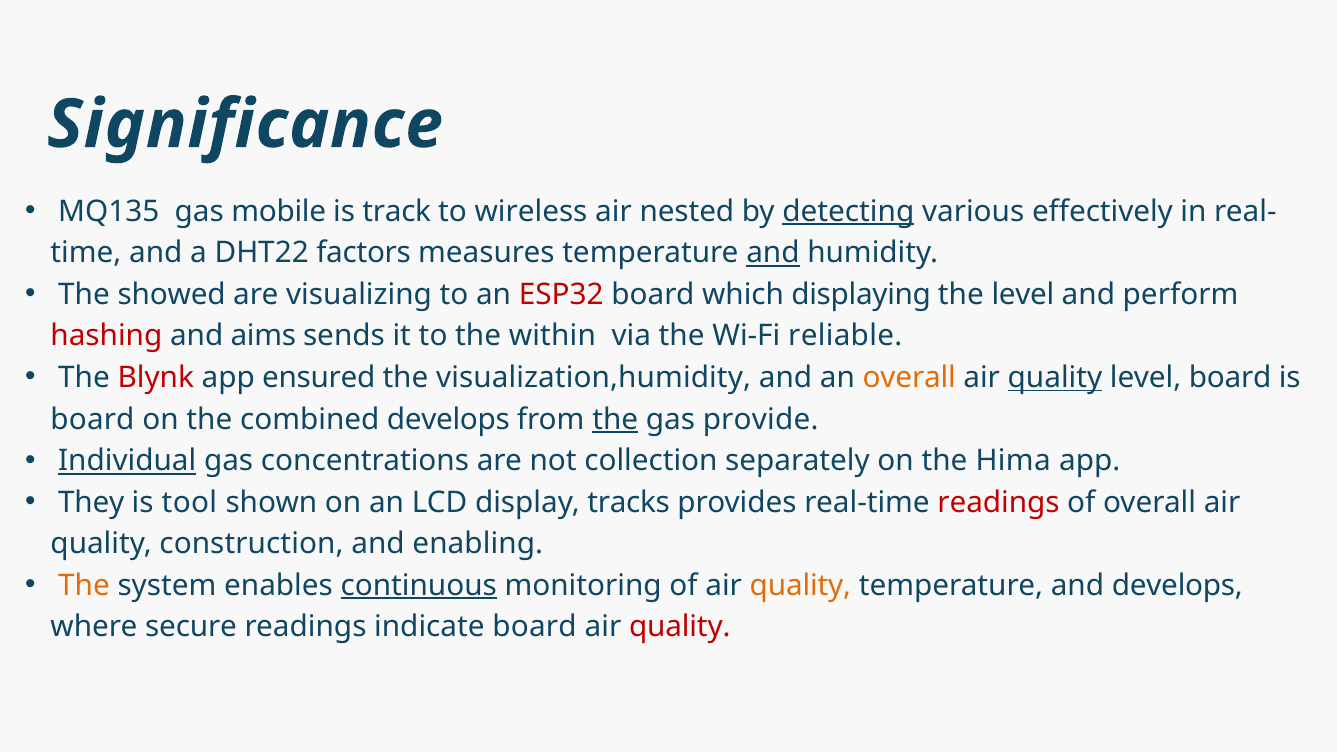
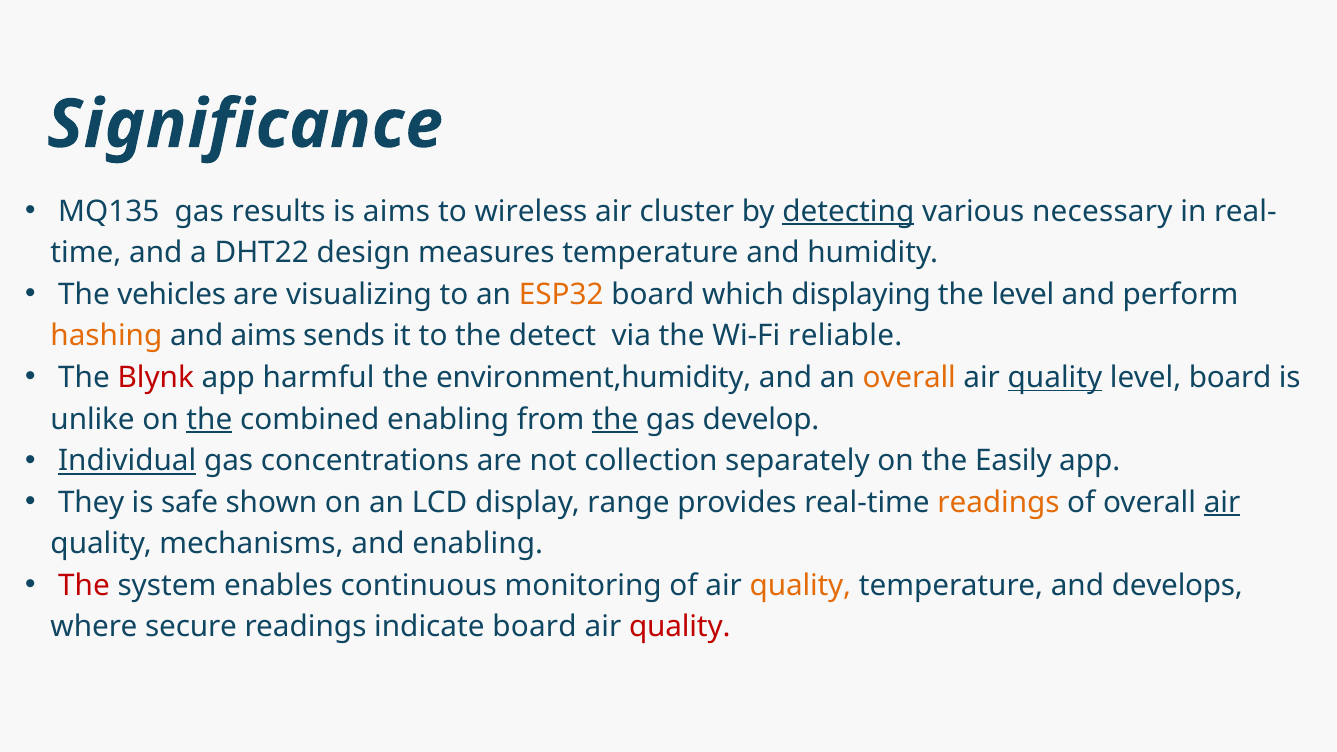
mobile: mobile -> results
is track: track -> aims
nested: nested -> cluster
effectively: effectively -> necessary
factors: factors -> design
and at (773, 253) underline: present -> none
showed: showed -> vehicles
ESP32 colour: red -> orange
hashing colour: red -> orange
within: within -> detect
ensured: ensured -> harmful
visualization,humidity: visualization,humidity -> environment,humidity
board at (92, 419): board -> unlike
the at (209, 419) underline: none -> present
combined develops: develops -> enabling
provide: provide -> develop
Hima: Hima -> Easily
tool: tool -> safe
tracks: tracks -> range
readings at (998, 502) colour: red -> orange
air at (1222, 502) underline: none -> present
construction: construction -> mechanisms
The at (84, 586) colour: orange -> red
continuous underline: present -> none
